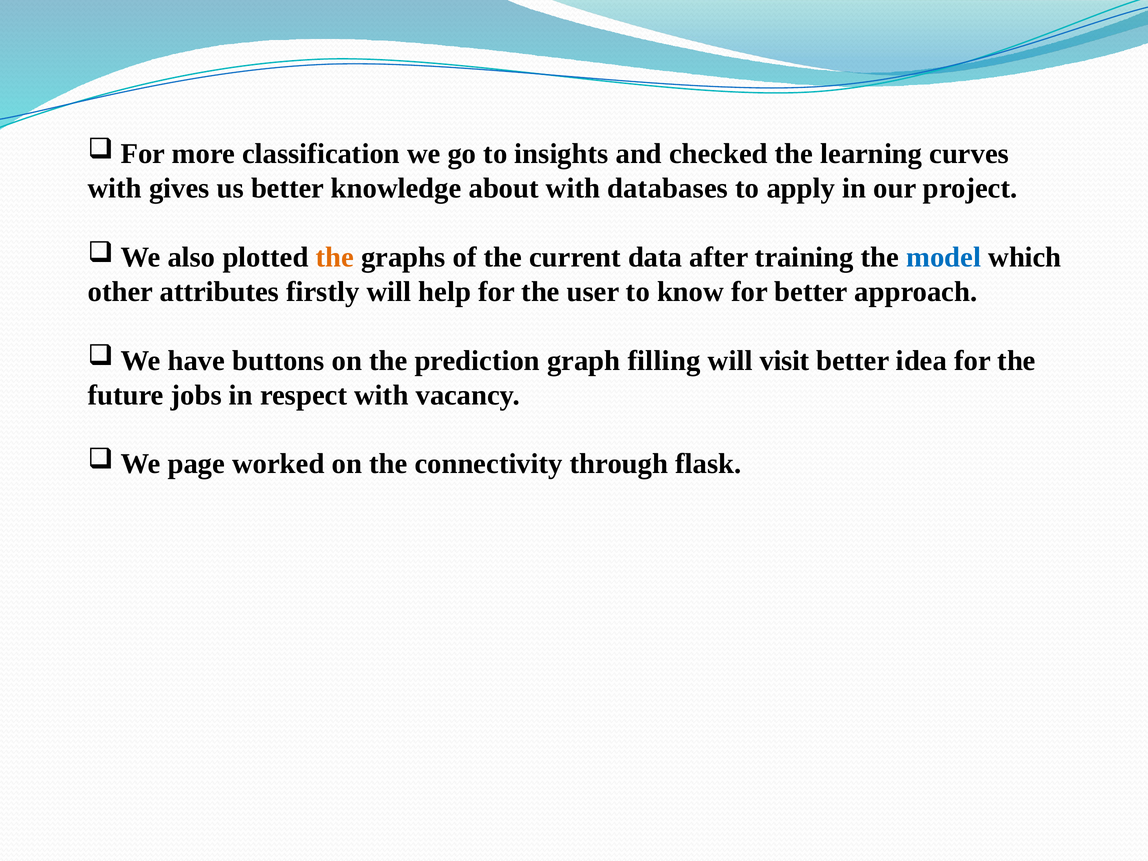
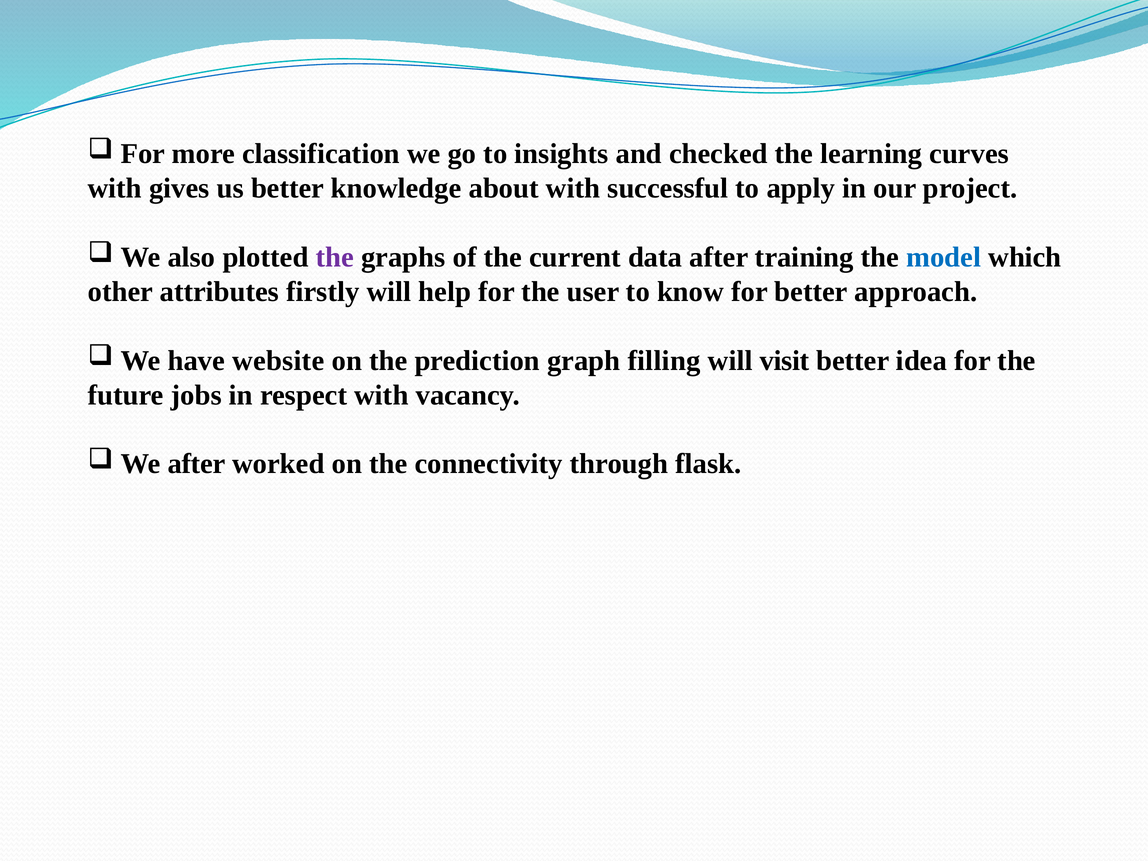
databases: databases -> successful
the at (335, 257) colour: orange -> purple
buttons: buttons -> website
We page: page -> after
